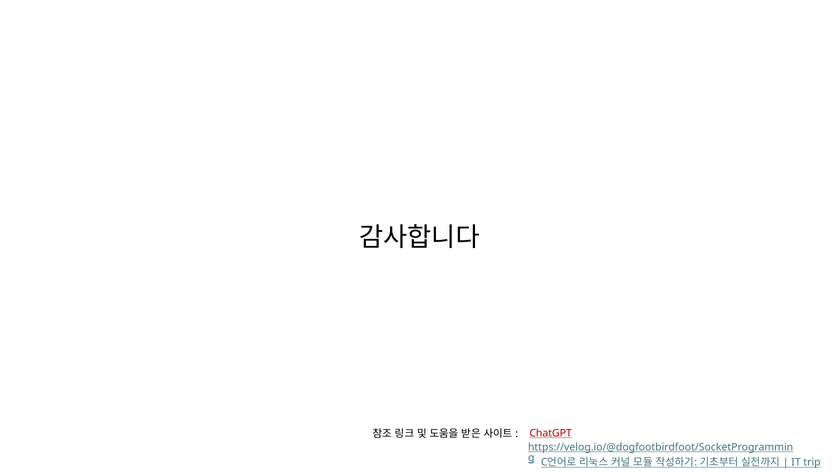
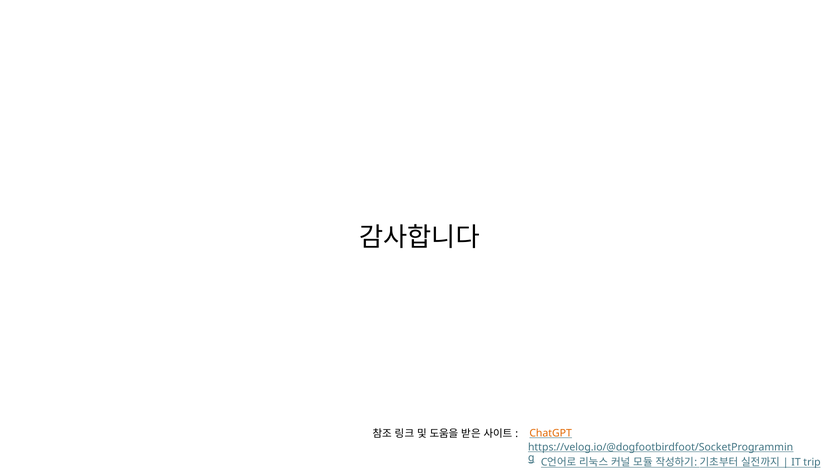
ChatGPT colour: red -> orange
